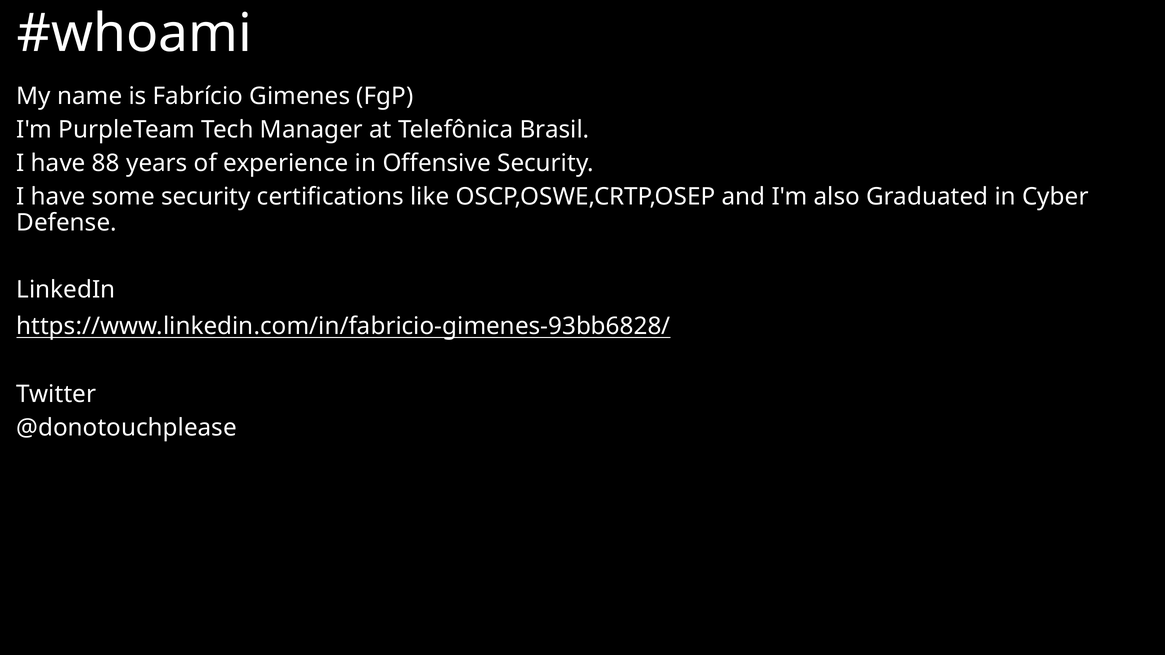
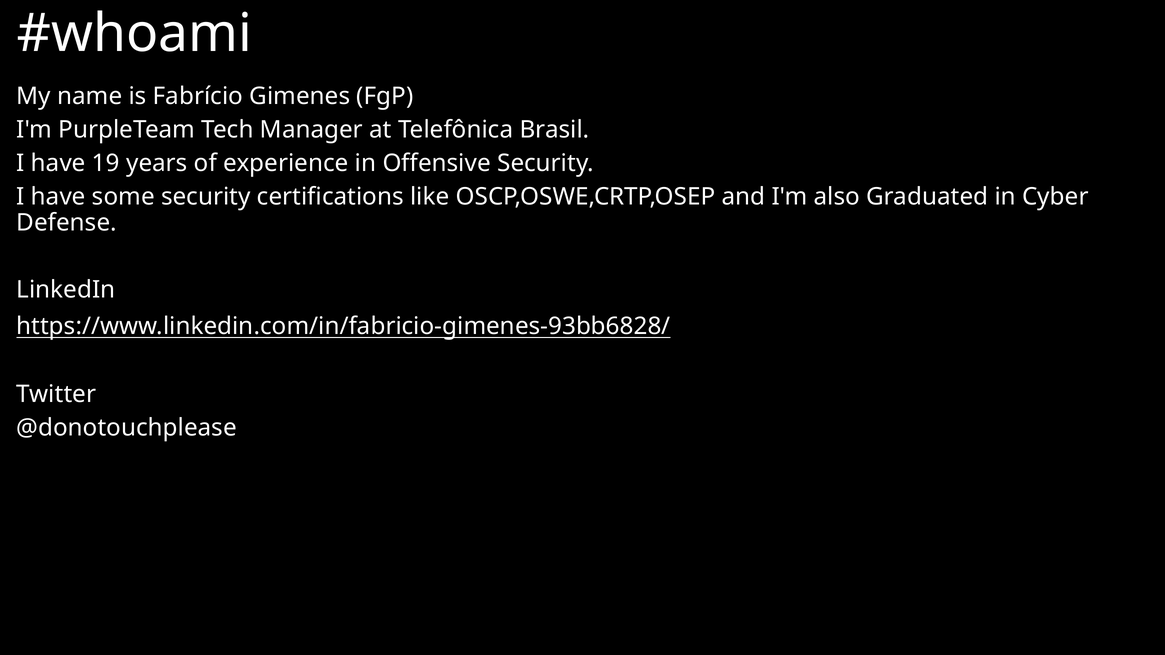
88: 88 -> 19
